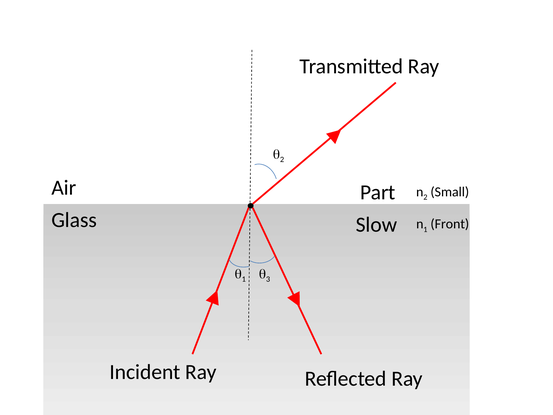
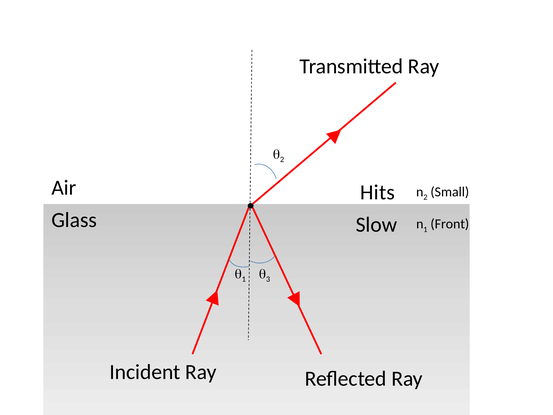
Part: Part -> Hits
